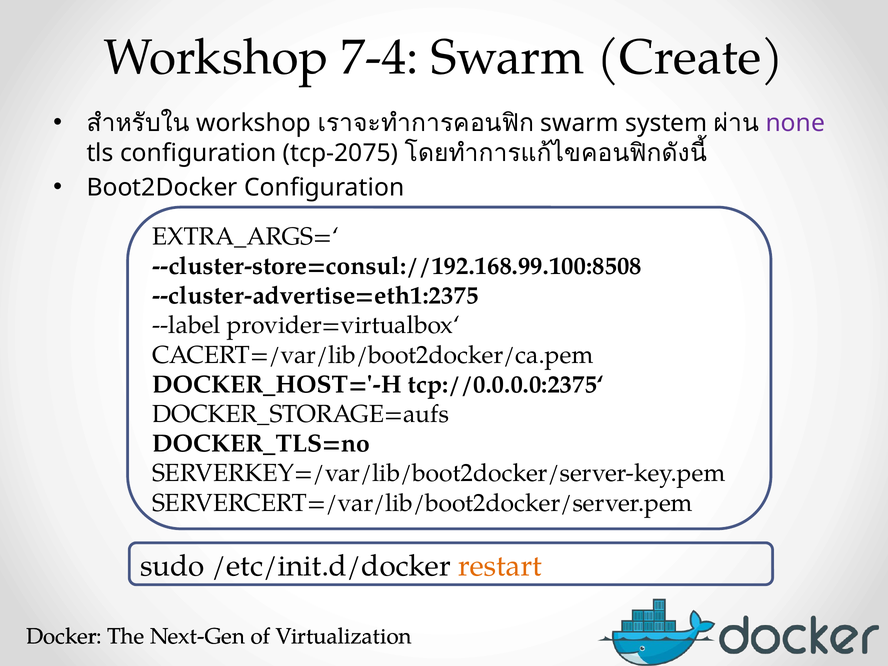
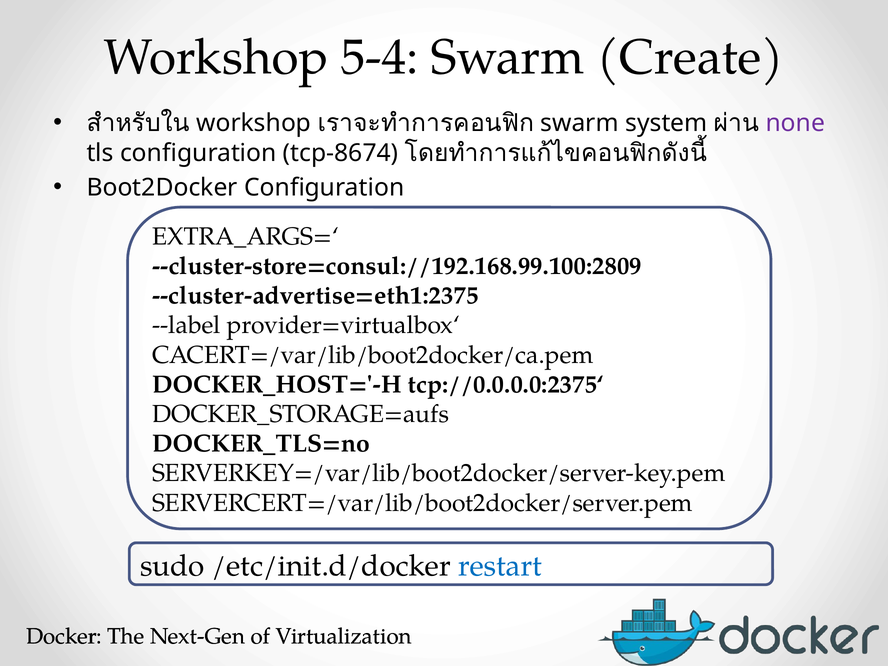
7-4: 7-4 -> 5-4
tcp-2075: tcp-2075 -> tcp-8674
--cluster-store=consul://192.168.99.100:8508: --cluster-store=consul://192.168.99.100:8508 -> --cluster-store=consul://192.168.99.100:2809
restart colour: orange -> blue
